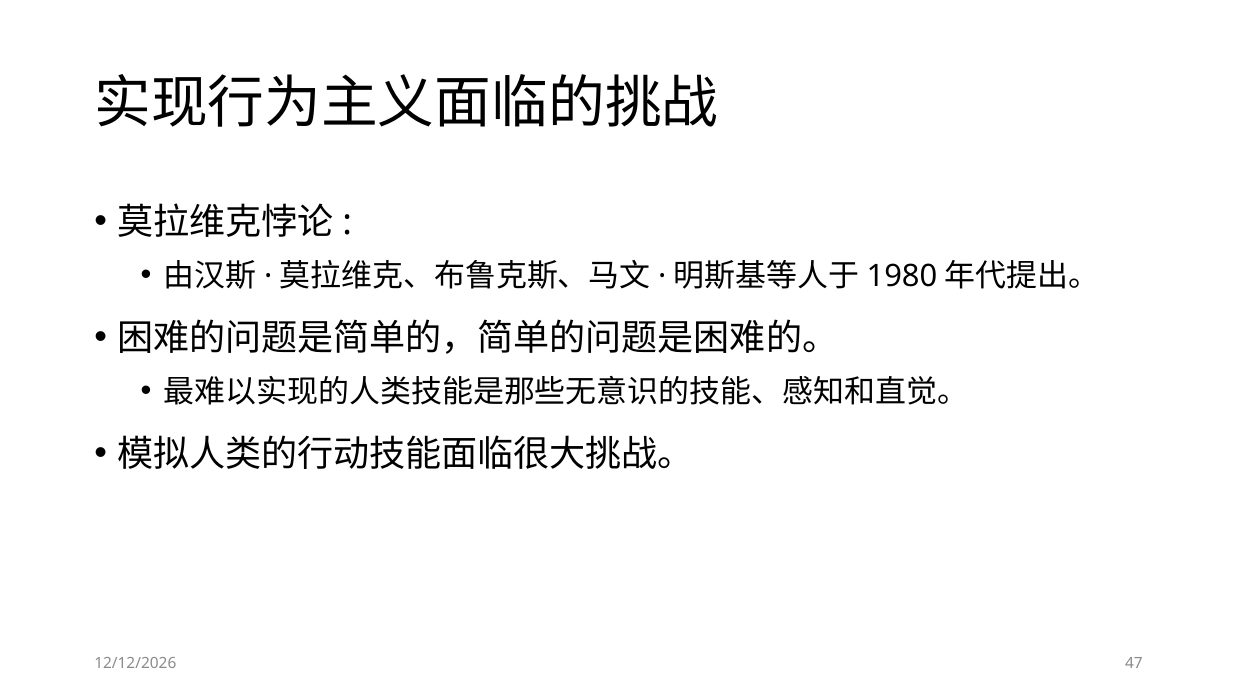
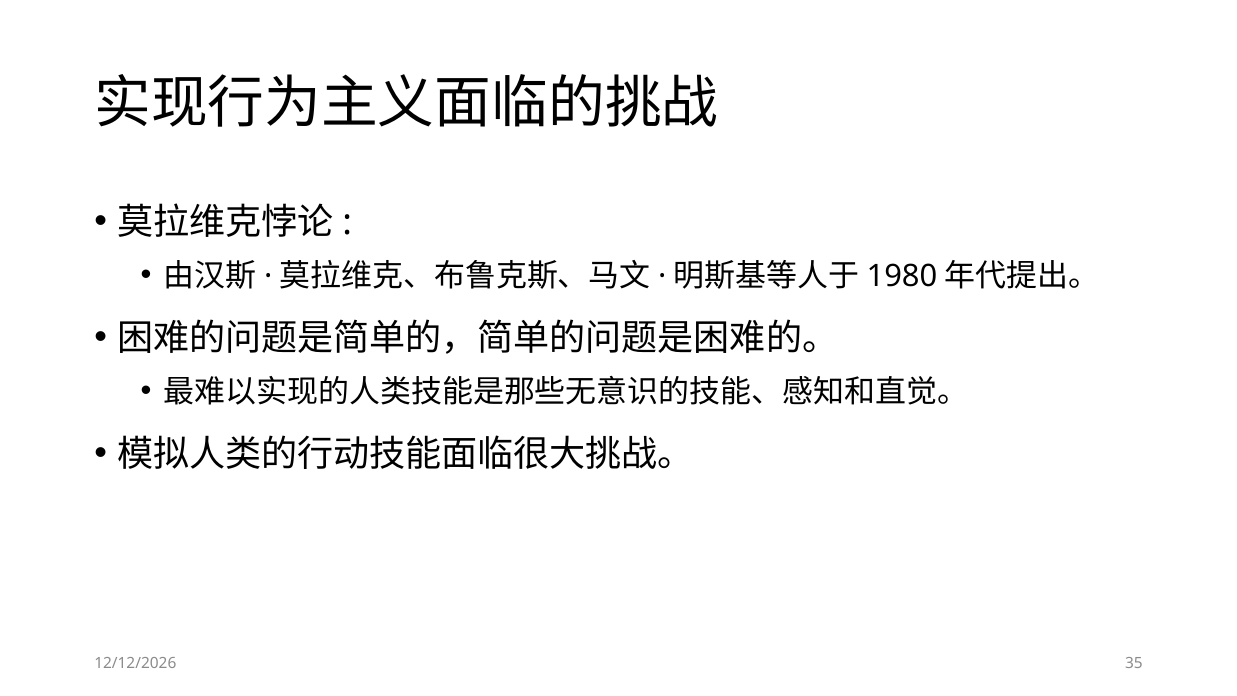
47: 47 -> 35
